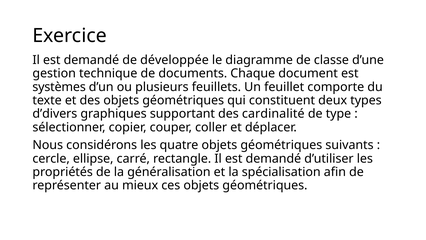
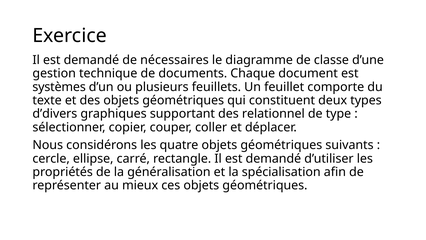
développée: développée -> nécessaires
cardinalité: cardinalité -> relationnel
